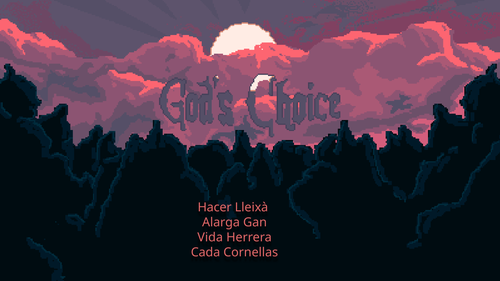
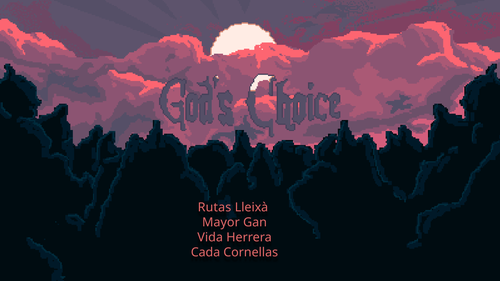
Hacer: Hacer -> Rutas
Alarga: Alarga -> Mayor
